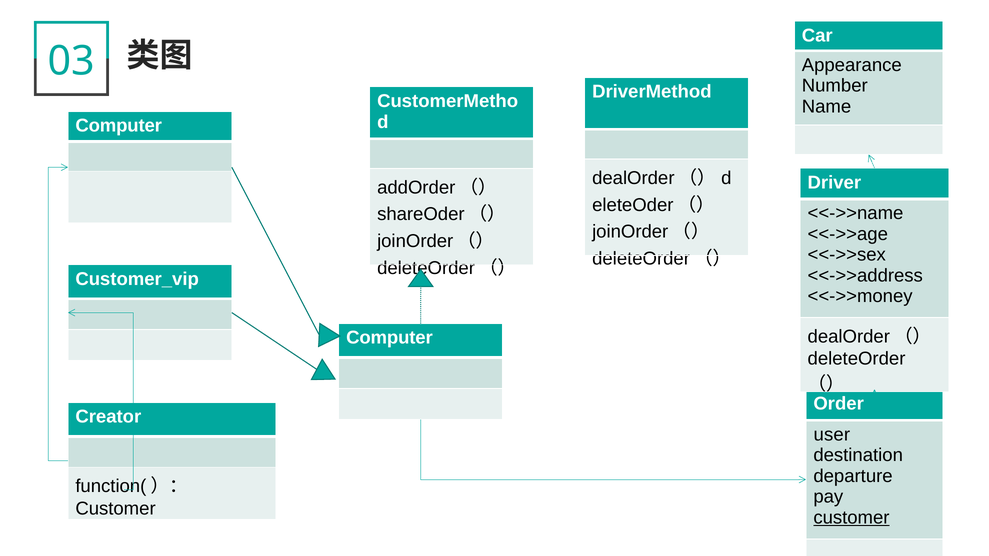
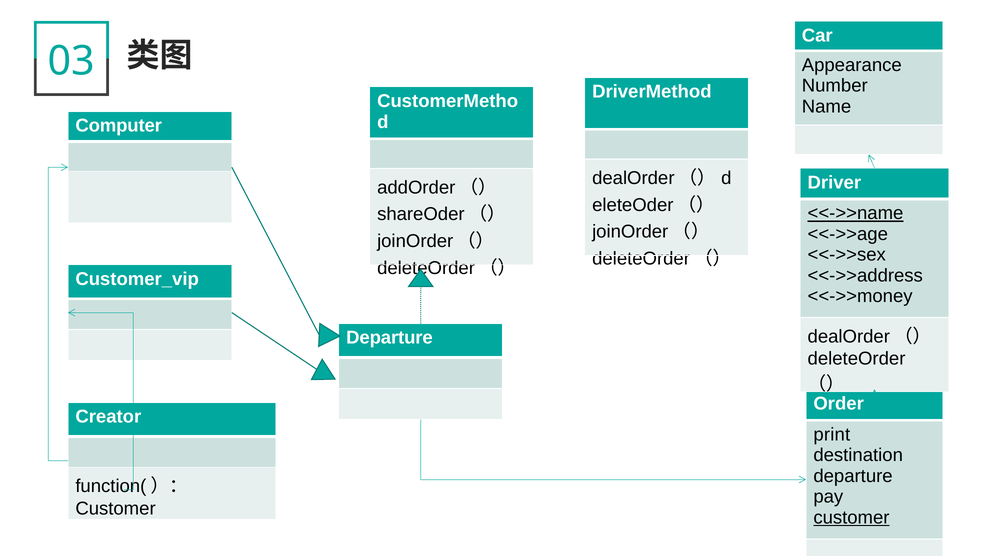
<<->>name underline: none -> present
Computer at (389, 338): Computer -> Departure
user: user -> print
